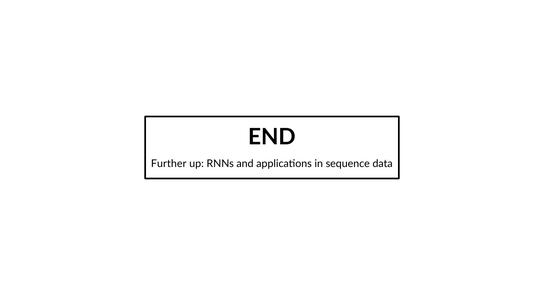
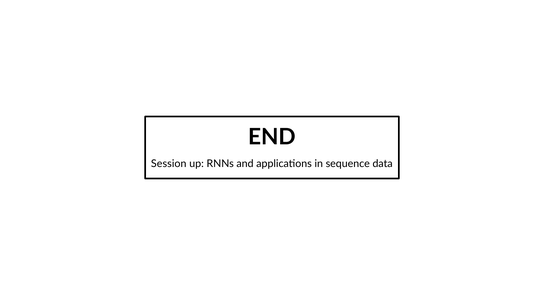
Further: Further -> Session
